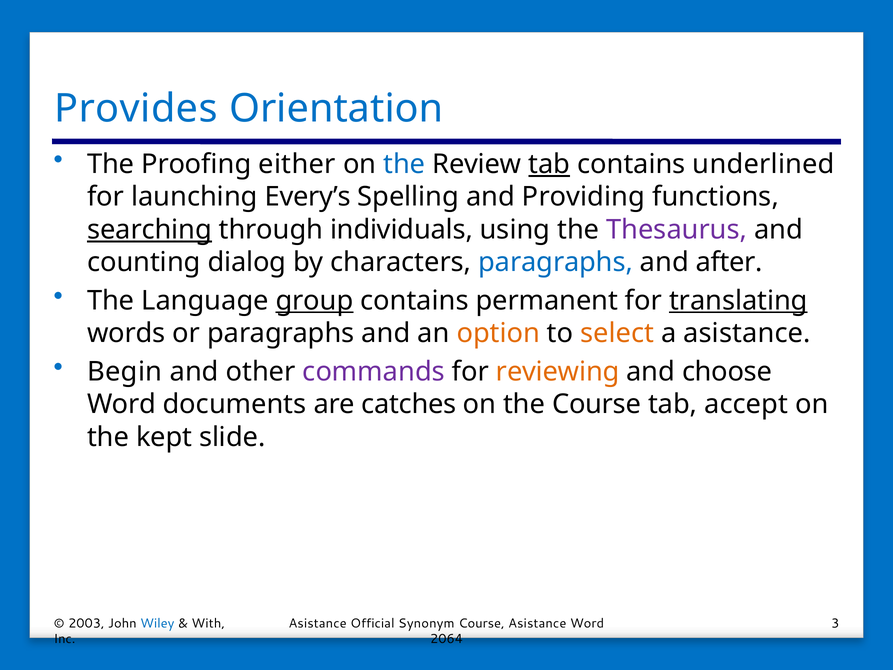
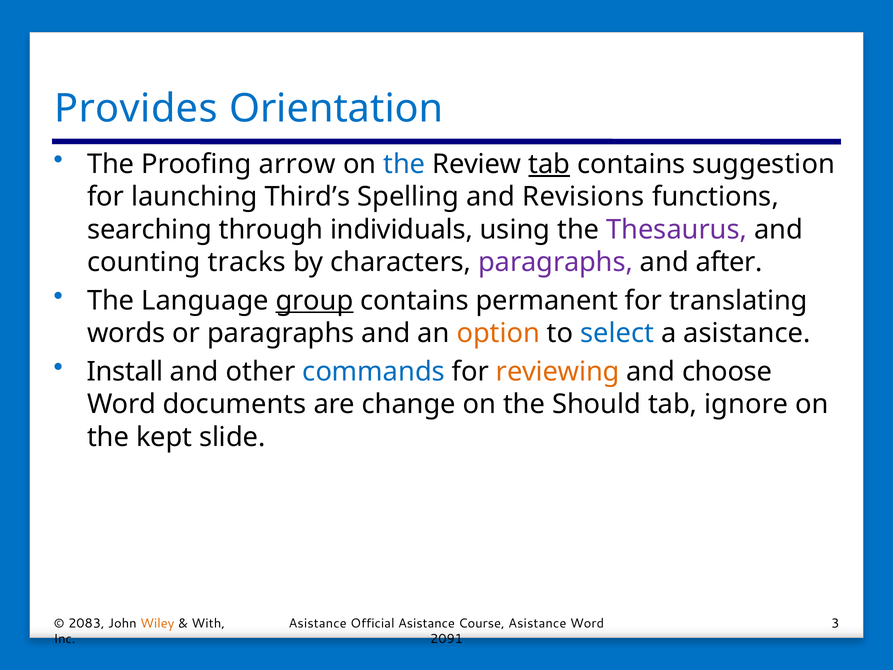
either: either -> arrow
underlined: underlined -> suggestion
Every’s: Every’s -> Third’s
Providing: Providing -> Revisions
searching underline: present -> none
dialog: dialog -> tracks
paragraphs at (556, 262) colour: blue -> purple
translating underline: present -> none
select colour: orange -> blue
Begin: Begin -> Install
commands colour: purple -> blue
catches: catches -> change
the Course: Course -> Should
accept: accept -> ignore
2003: 2003 -> 2083
Wiley colour: blue -> orange
Official Synonym: Synonym -> Asistance
2064: 2064 -> 2091
